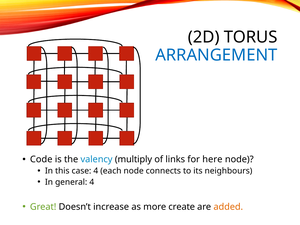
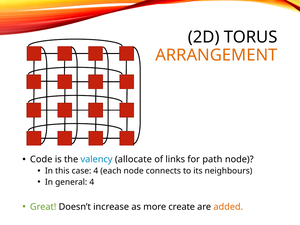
ARRANGEMENT colour: blue -> orange
multiply: multiply -> allocate
here: here -> path
